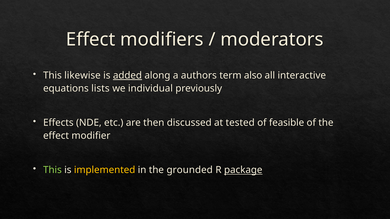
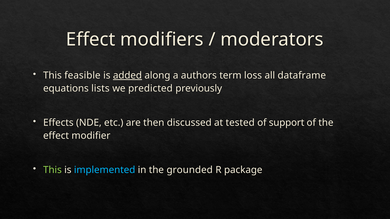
likewise: likewise -> feasible
also: also -> loss
interactive: interactive -> dataframe
individual: individual -> predicted
feasible: feasible -> support
implemented colour: yellow -> light blue
package underline: present -> none
